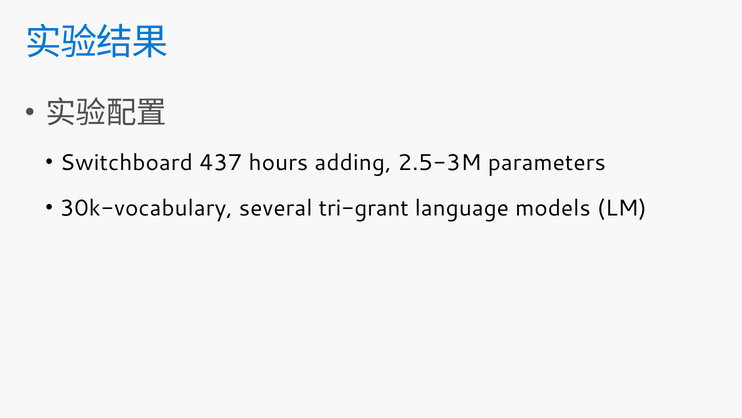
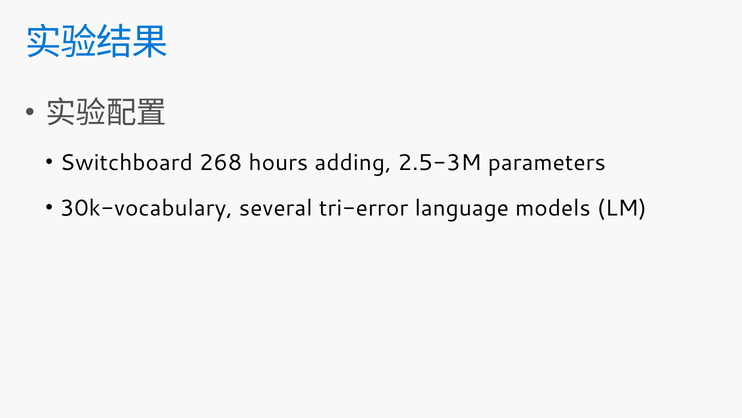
437: 437 -> 268
tri-grant: tri-grant -> tri-error
